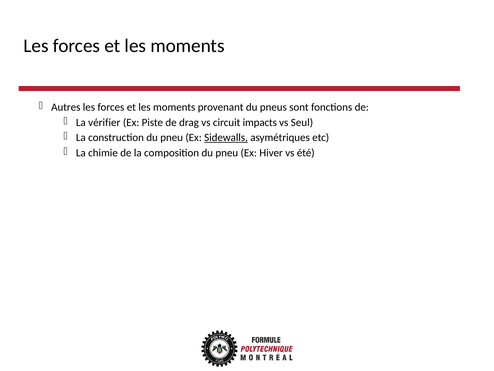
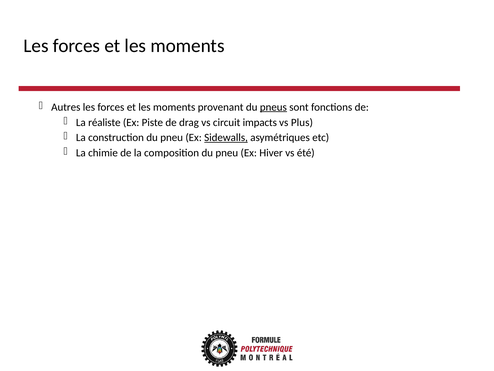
pneus underline: none -> present
vérifier: vérifier -> réaliste
Seul: Seul -> Plus
